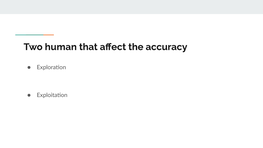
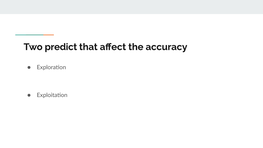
human: human -> predict
